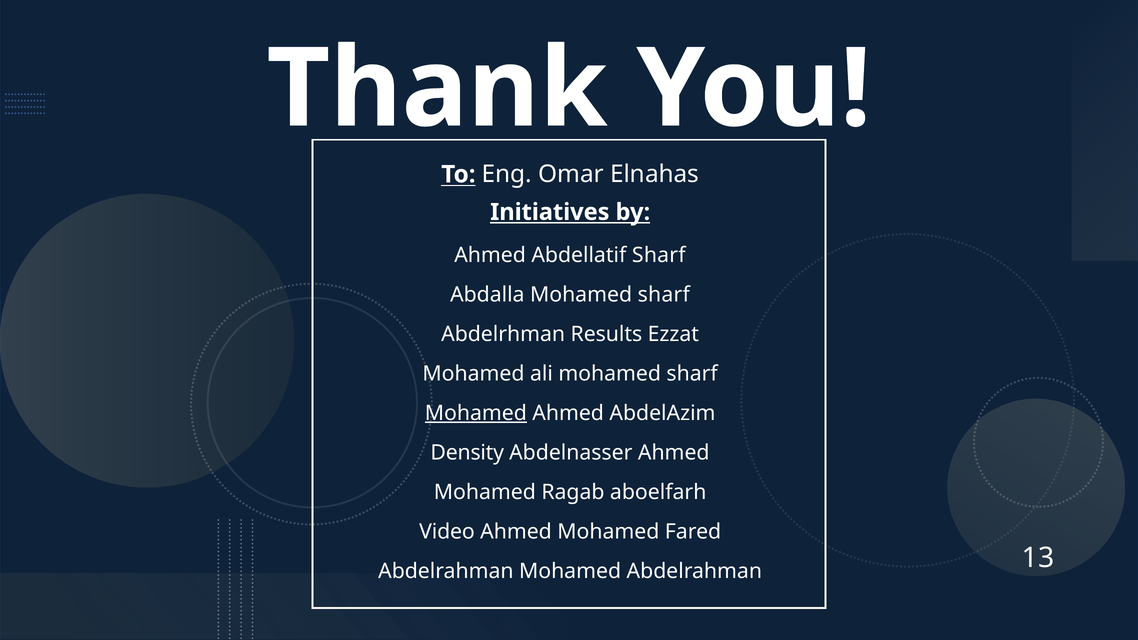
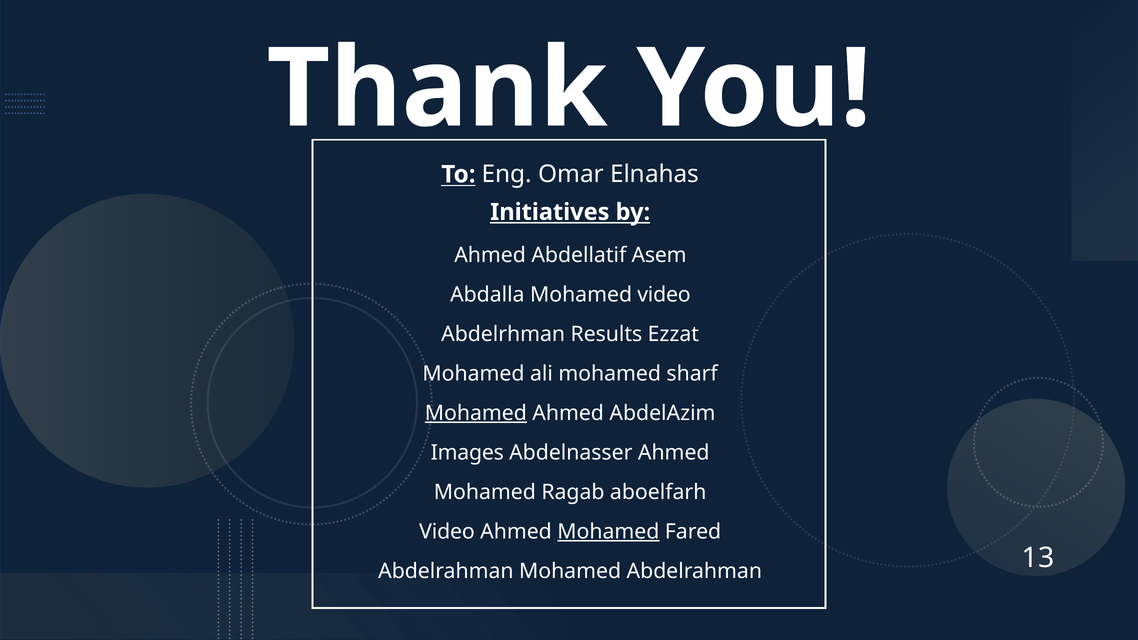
Abdellatif Sharf: Sharf -> Asem
Abdalla Mohamed sharf: sharf -> video
Density: Density -> Images
Mohamed at (608, 532) underline: none -> present
